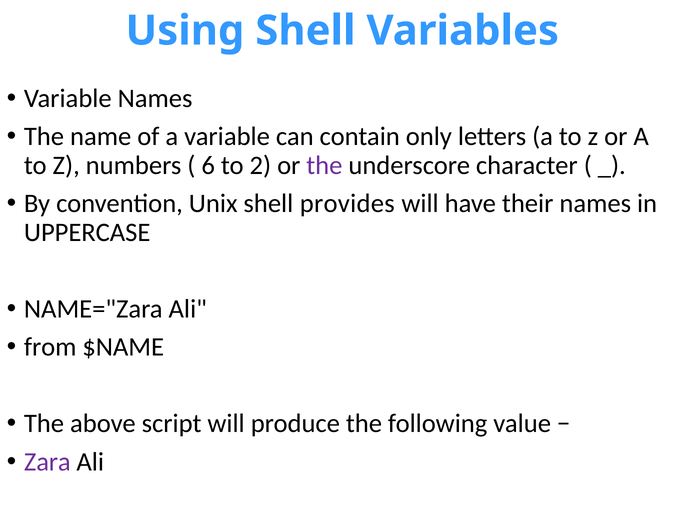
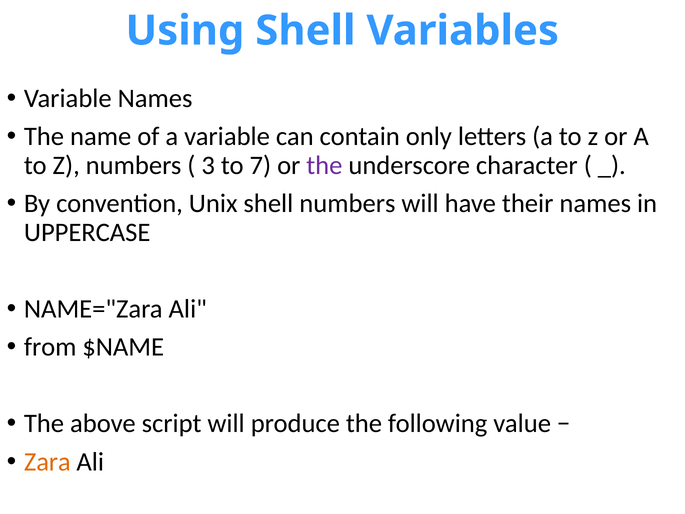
6: 6 -> 3
2: 2 -> 7
shell provides: provides -> numbers
Zara colour: purple -> orange
